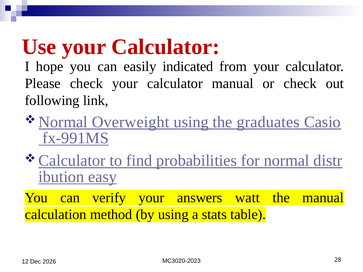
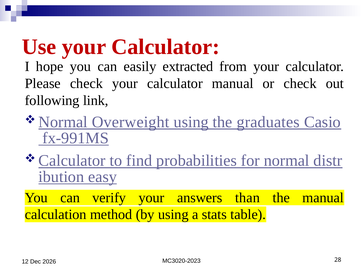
indicated: indicated -> extracted
watt: watt -> than
